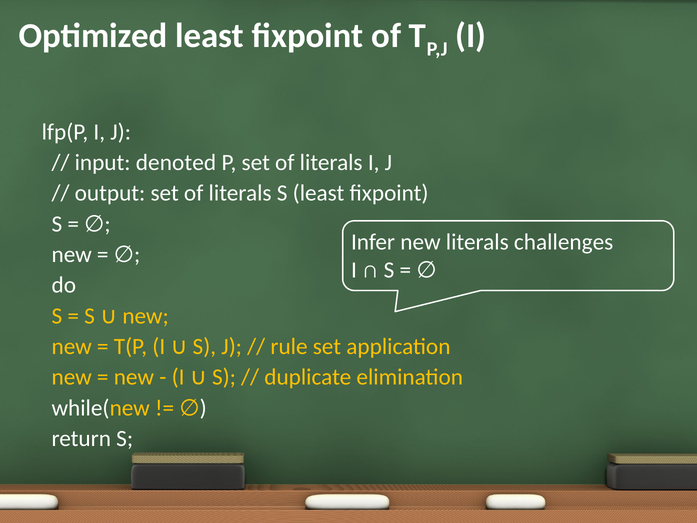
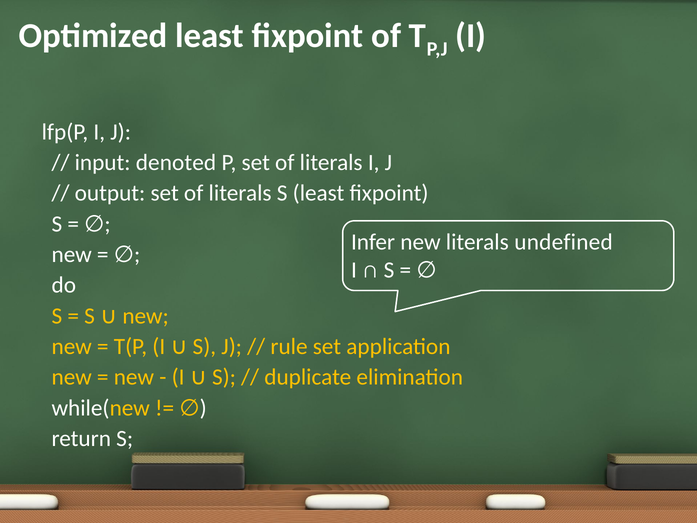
challenges: challenges -> undefined
